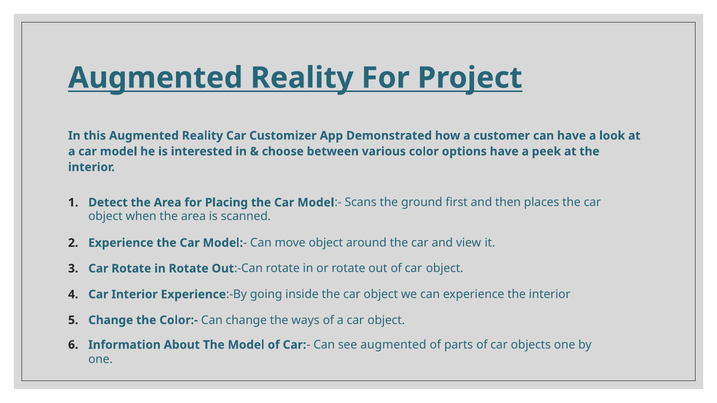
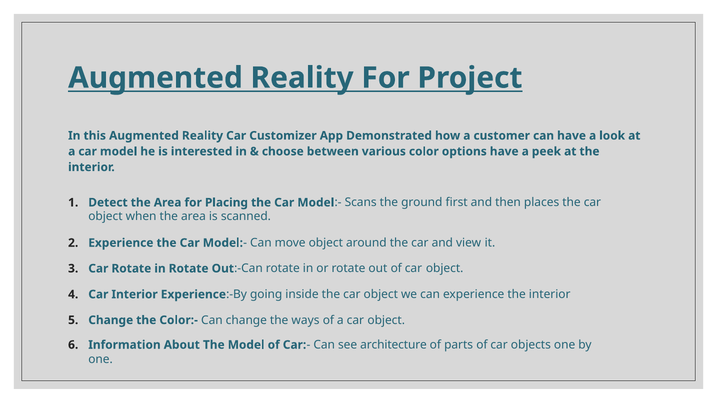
see augmented: augmented -> architecture
